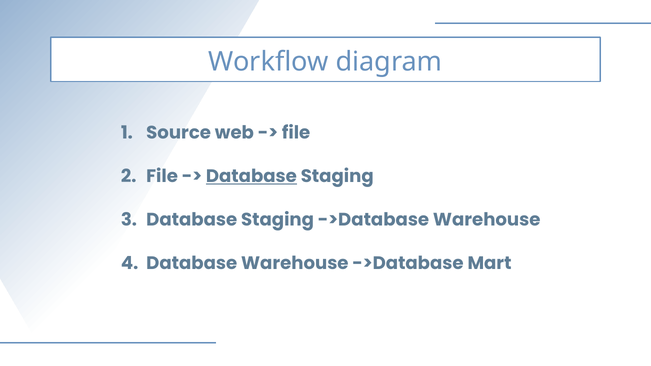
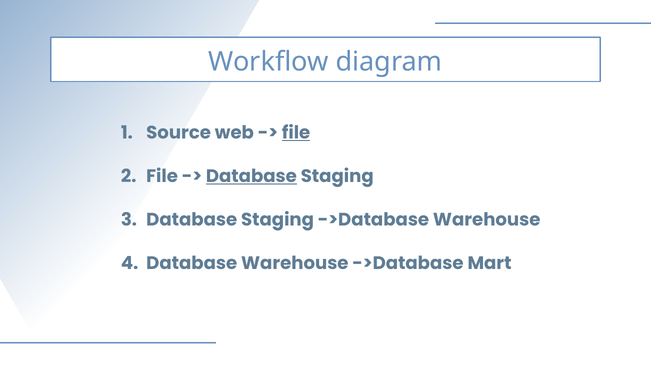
file at (296, 133) underline: none -> present
